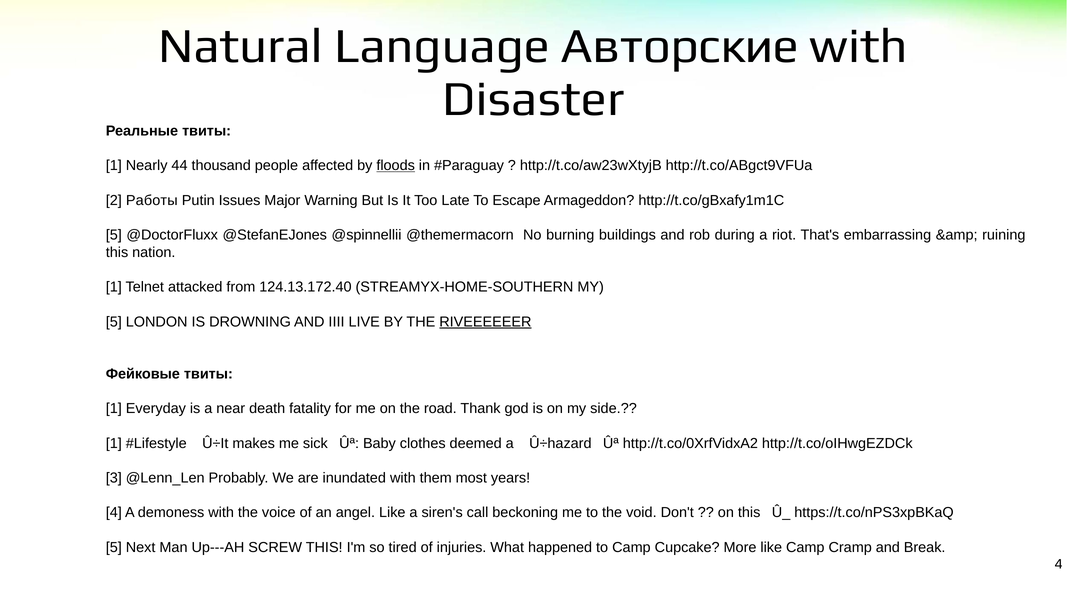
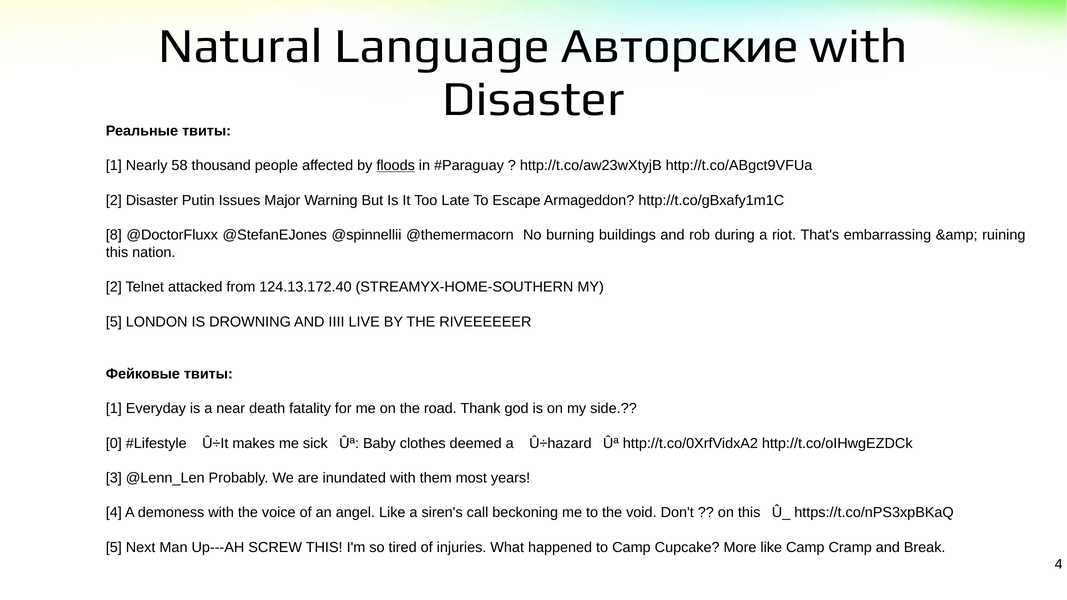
44: 44 -> 58
2 Работы: Работы -> Disaster
5 at (114, 235): 5 -> 8
1 at (114, 287): 1 -> 2
RIVEEEEEER underline: present -> none
1 at (114, 443): 1 -> 0
